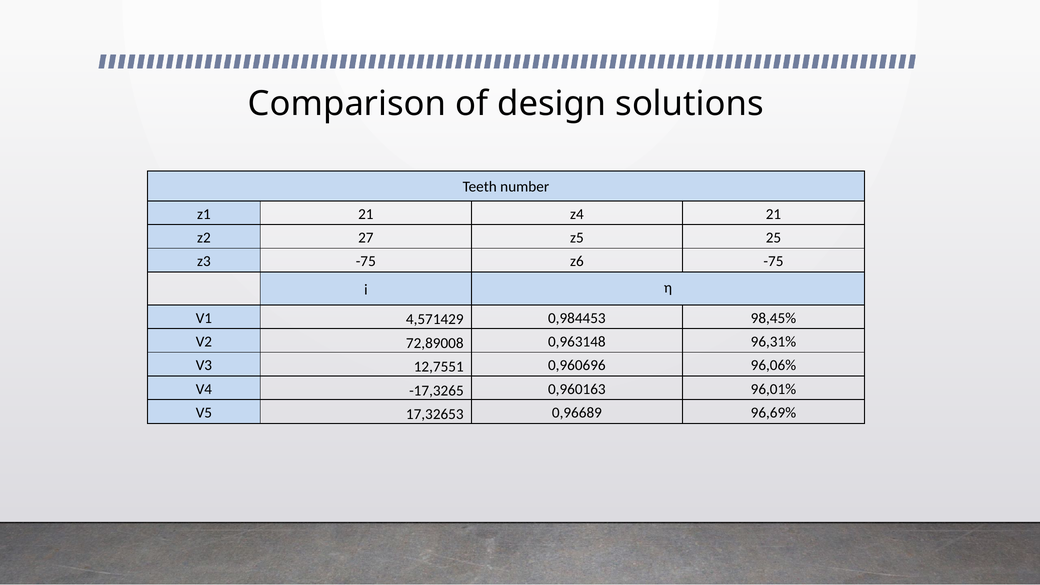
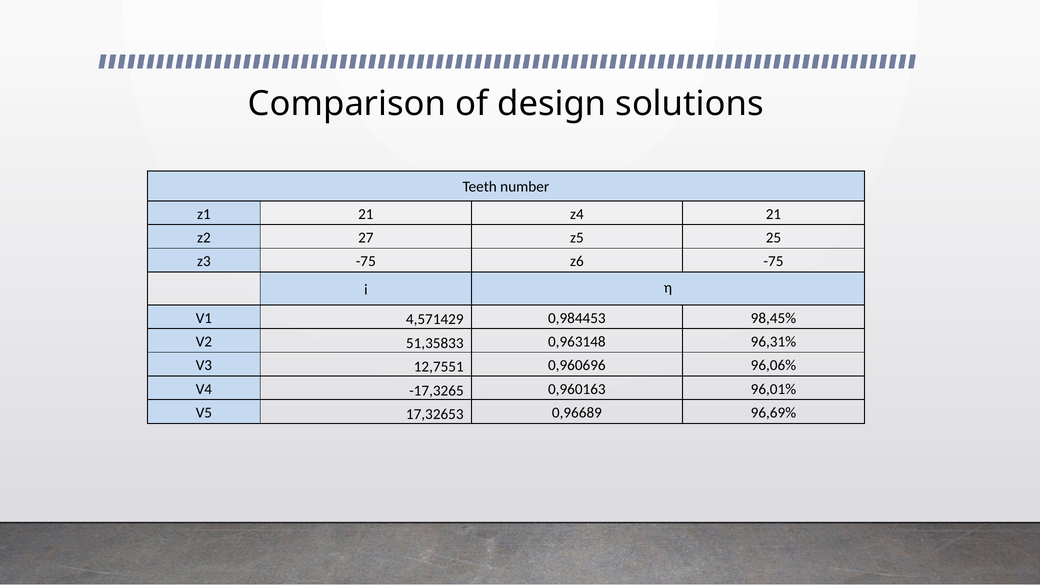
72,89008: 72,89008 -> 51,35833
